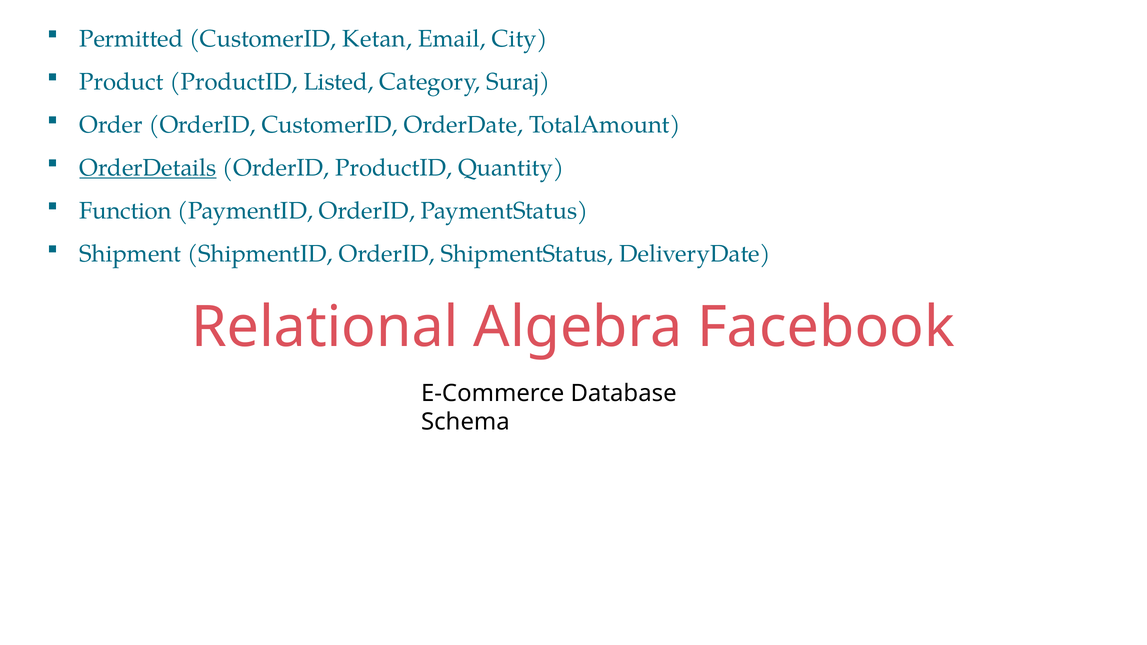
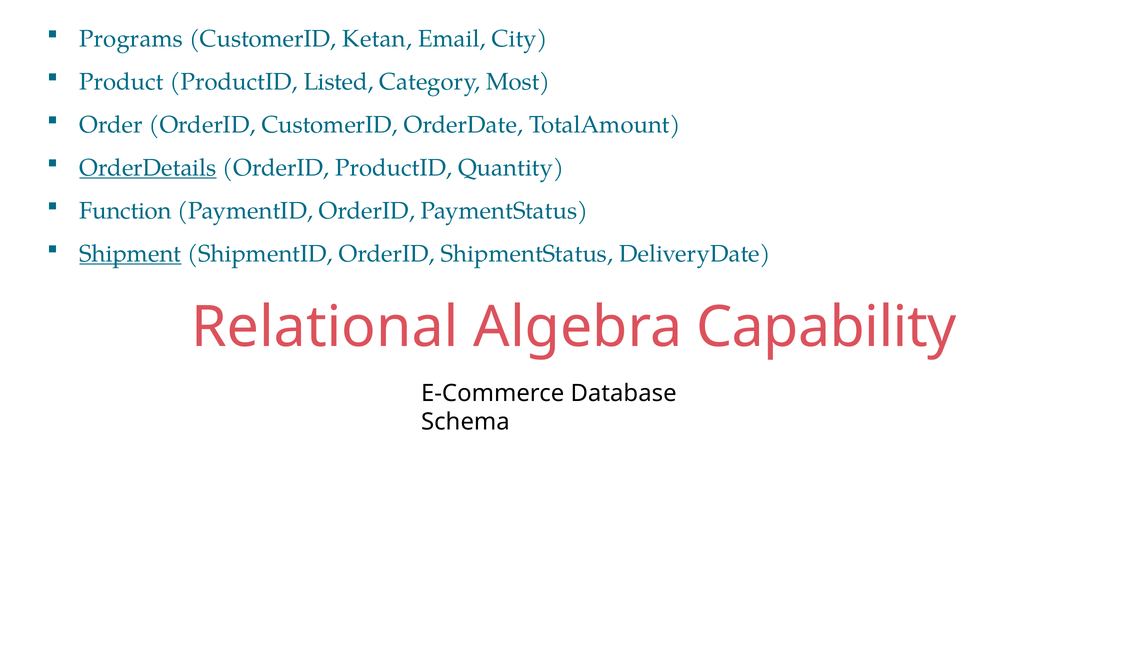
Permitted: Permitted -> Programs
Suraj: Suraj -> Most
Shipment underline: none -> present
Facebook: Facebook -> Capability
